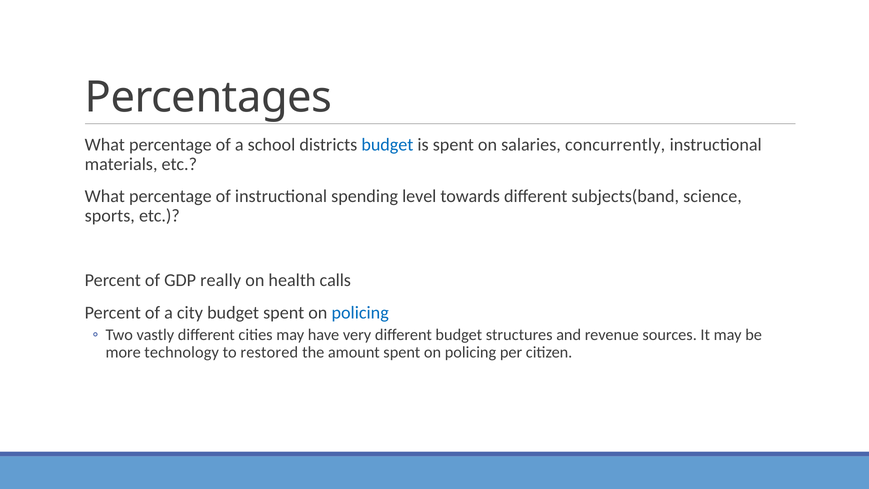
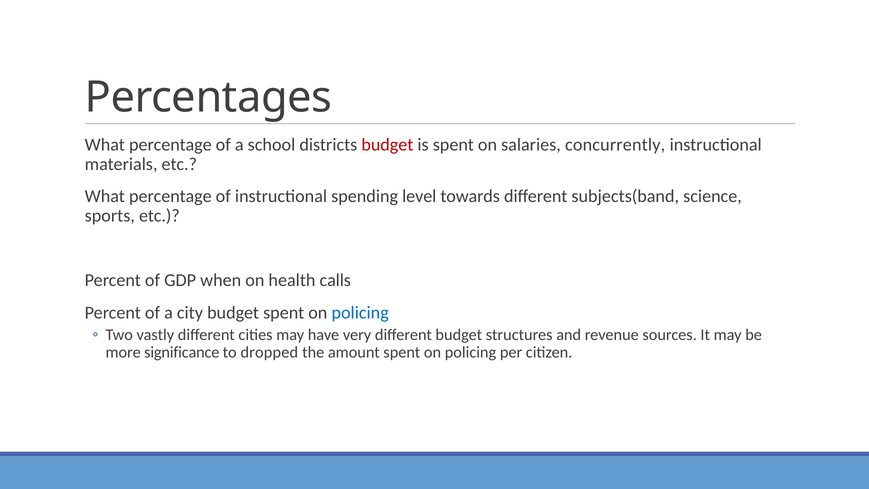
budget at (387, 144) colour: blue -> red
really: really -> when
technology: technology -> significance
restored: restored -> dropped
